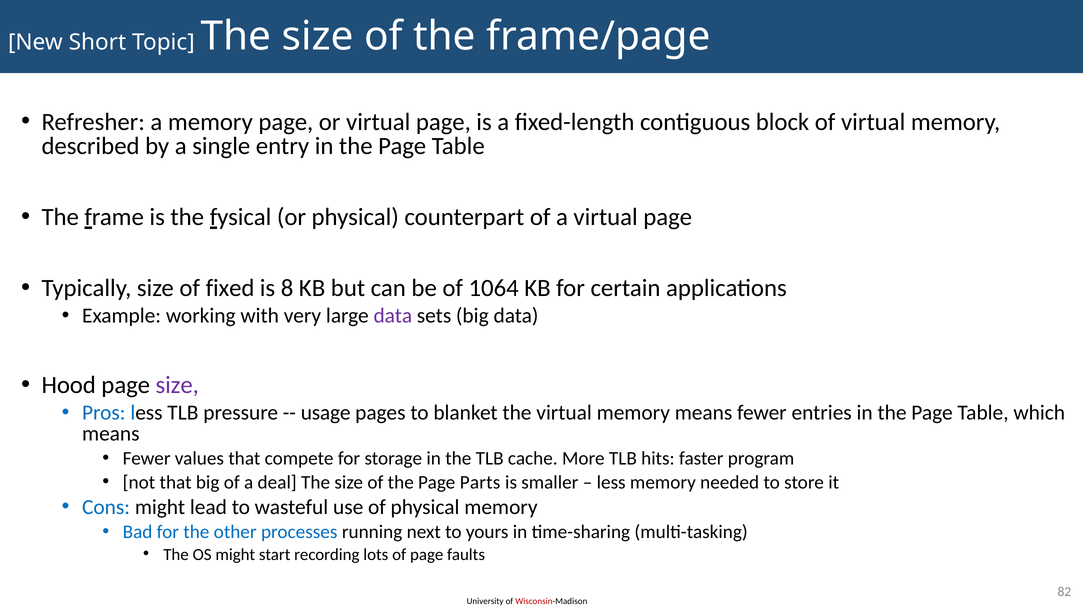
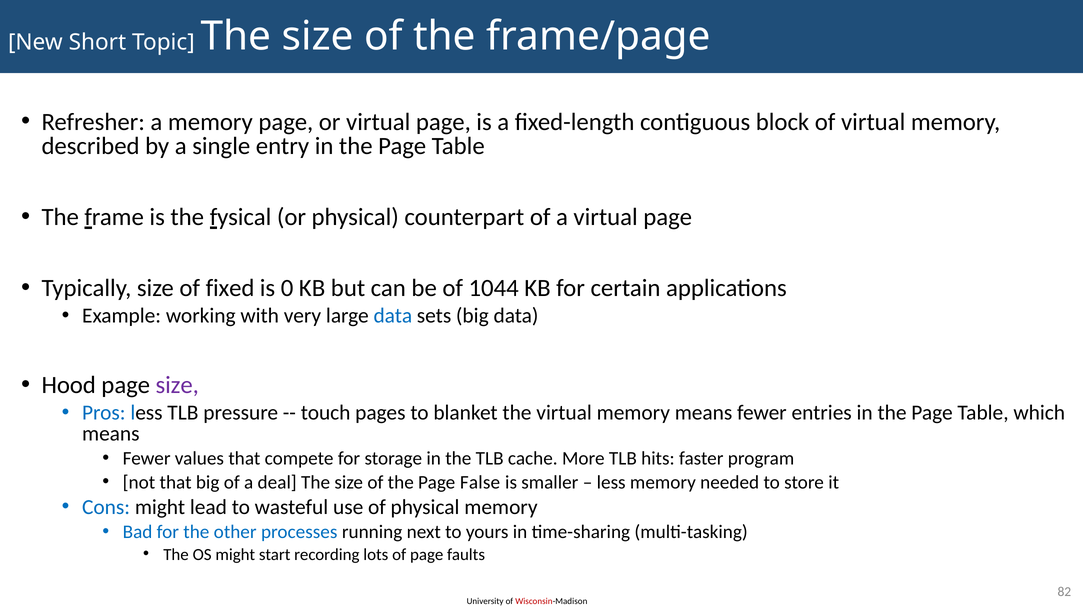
8: 8 -> 0
1064: 1064 -> 1044
data at (393, 316) colour: purple -> blue
usage: usage -> touch
Parts: Parts -> False
